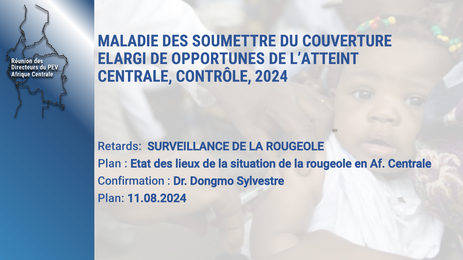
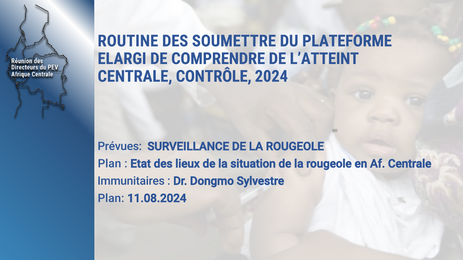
MALADIE: MALADIE -> ROUTINE
COUVERTURE: COUVERTURE -> PLATEFORME
OPPORTUNES: OPPORTUNES -> COMPRENDRE
Retards: Retards -> Prévues
Confirmation: Confirmation -> Immunitaires
